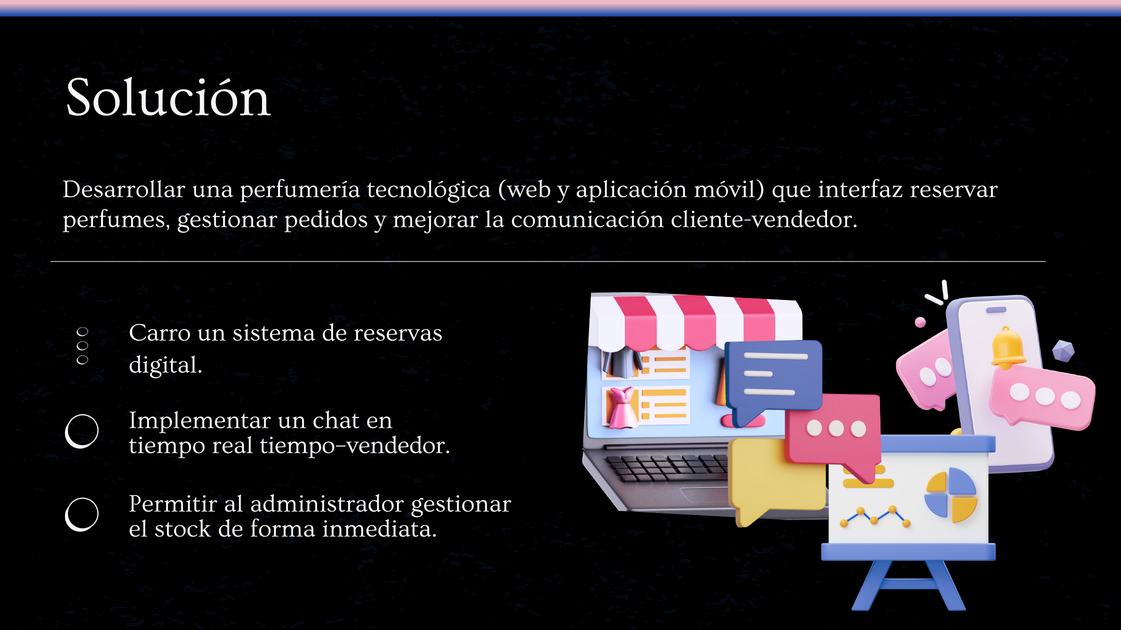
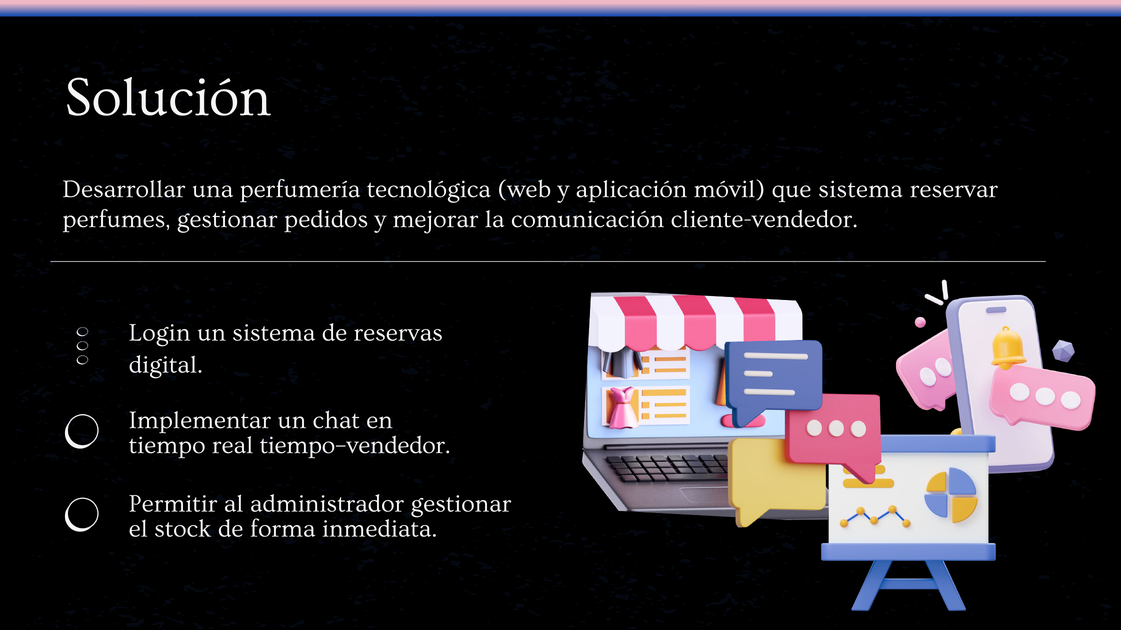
que interfaz: interfaz -> sistema
Carro: Carro -> Login
